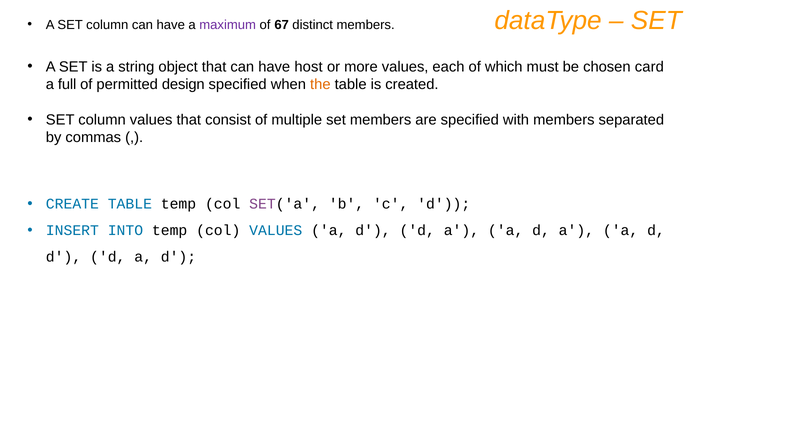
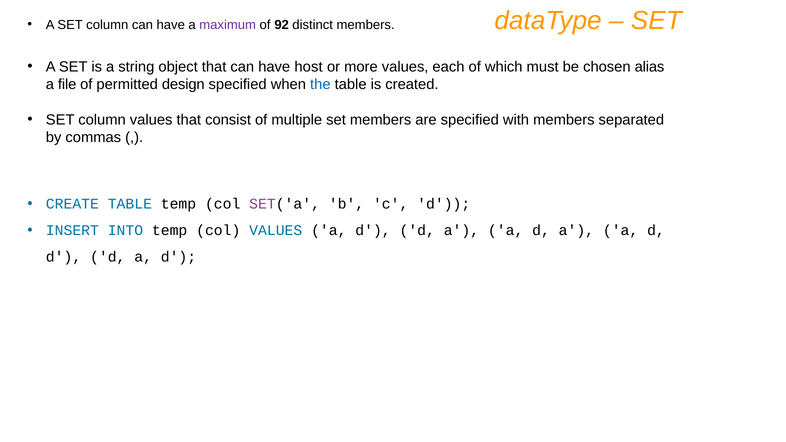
67: 67 -> 92
card: card -> alias
full: full -> file
the colour: orange -> blue
